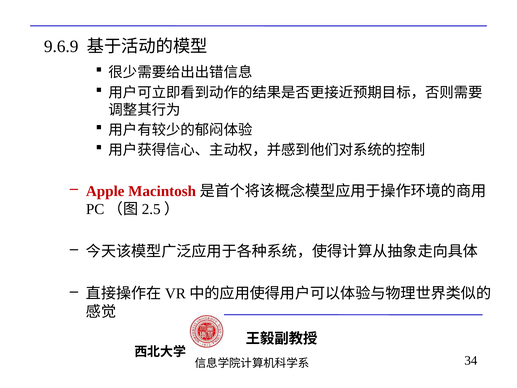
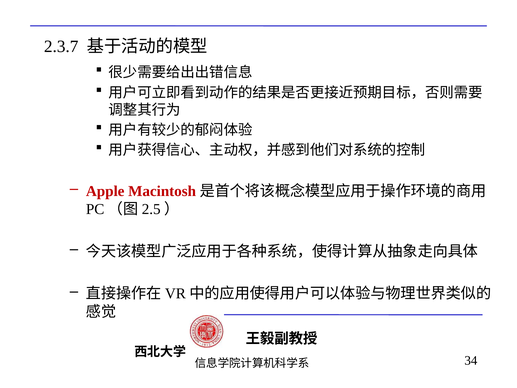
9.6.9: 9.6.9 -> 2.3.7
